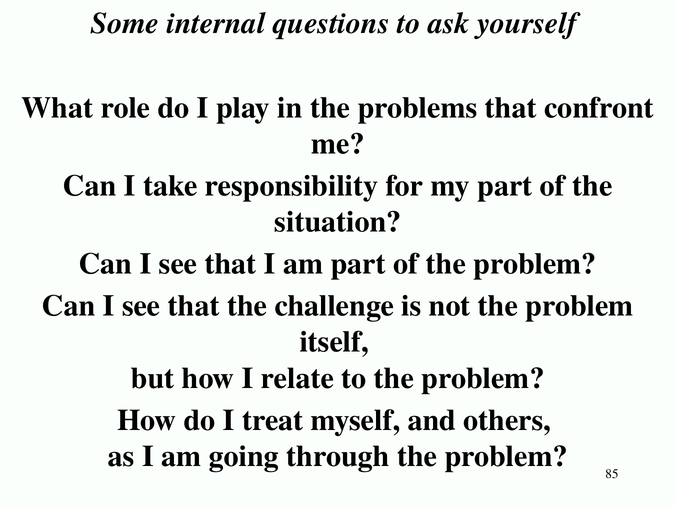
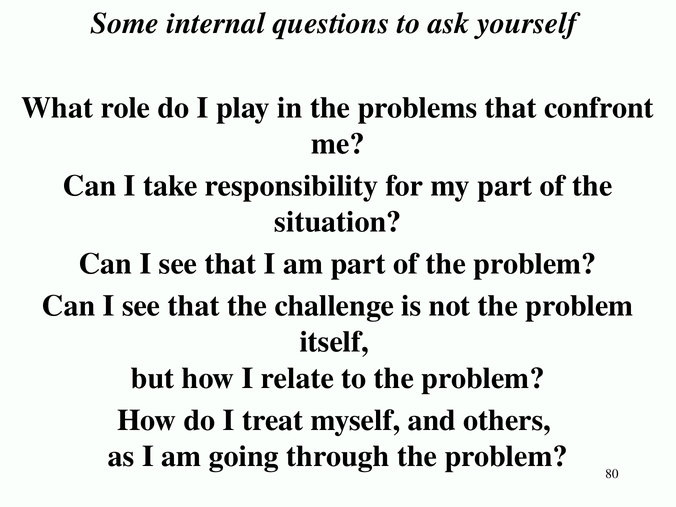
85: 85 -> 80
